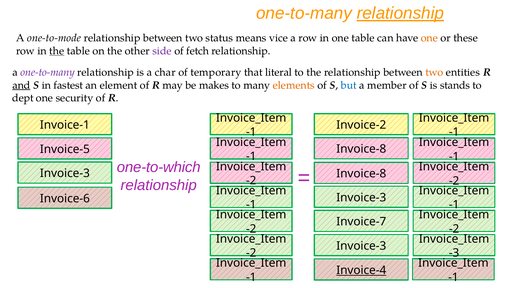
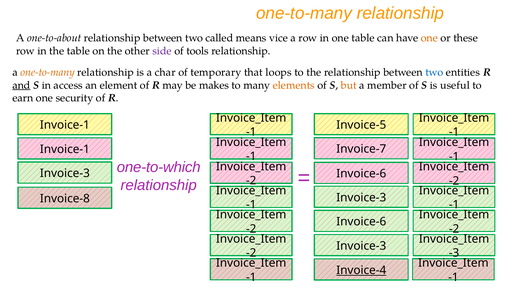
relationship at (400, 13) underline: present -> none
one-to-mode: one-to-mode -> one-to-about
status: status -> called
the at (57, 51) underline: present -> none
fetch: fetch -> tools
one-to-many at (48, 72) colour: purple -> orange
literal: literal -> loops
two at (434, 72) colour: orange -> blue
fastest: fastest -> access
but colour: blue -> orange
stands: stands -> useful
dept: dept -> earn
Invoice-2: Invoice-2 -> Invoice-5
Invoice-8 at (361, 149): Invoice-8 -> Invoice-7
Invoice-5 at (65, 149): Invoice-5 -> Invoice-1
Invoice-8 at (361, 174): Invoice-8 -> Invoice-6
Invoice-6: Invoice-6 -> Invoice-8
Invoice-7 at (361, 222): Invoice-7 -> Invoice-6
